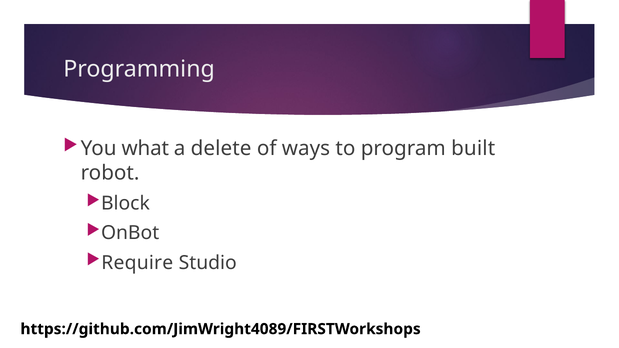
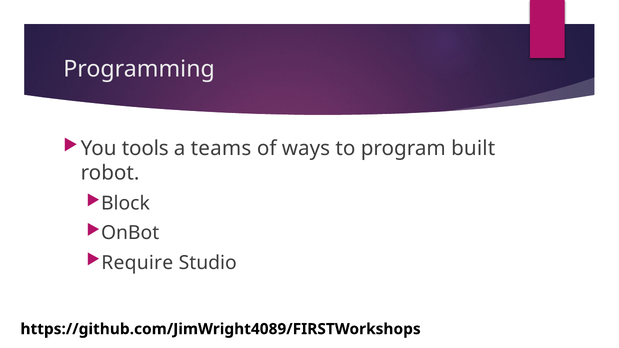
what: what -> tools
delete: delete -> teams
